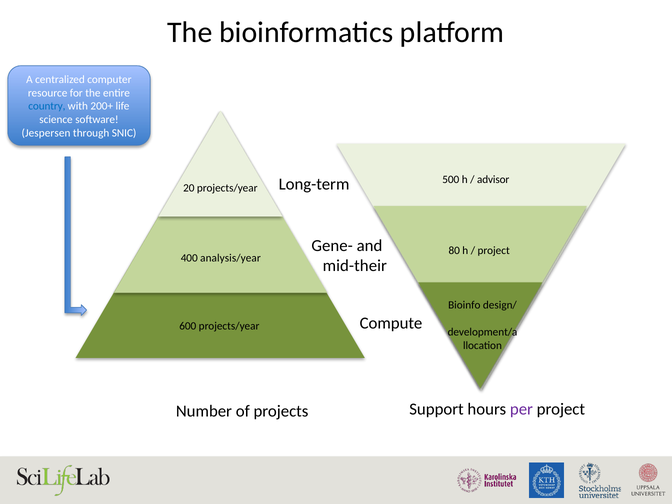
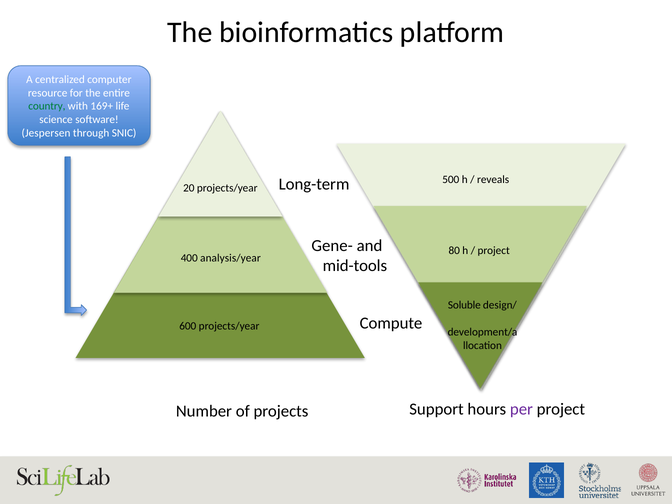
country colour: blue -> green
200+: 200+ -> 169+
advisor: advisor -> reveals
mid-their: mid-their -> mid-tools
Bioinfo: Bioinfo -> Soluble
